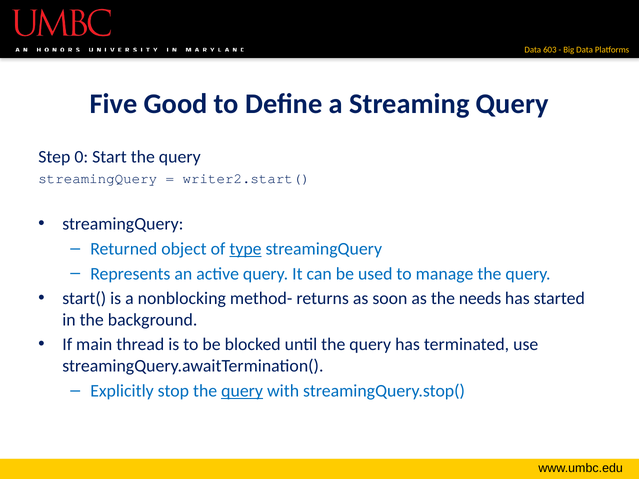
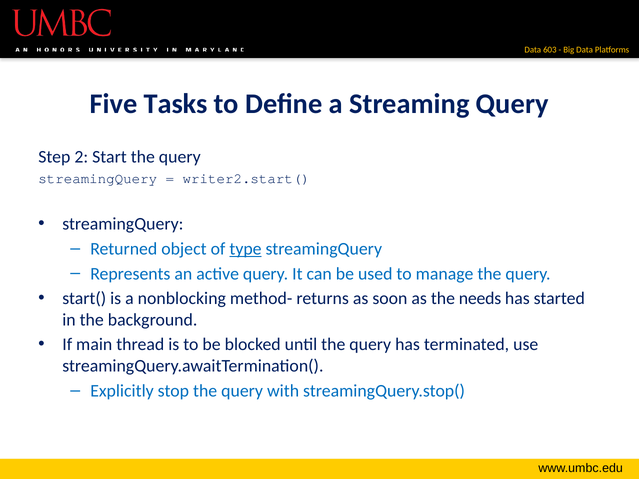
Good: Good -> Tasks
0: 0 -> 2
query at (242, 391) underline: present -> none
